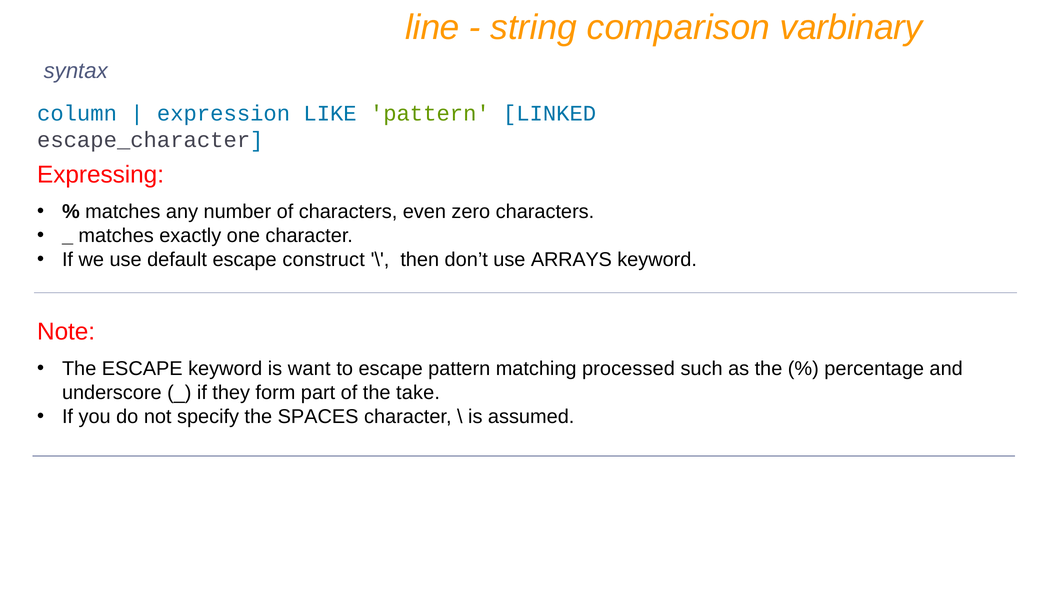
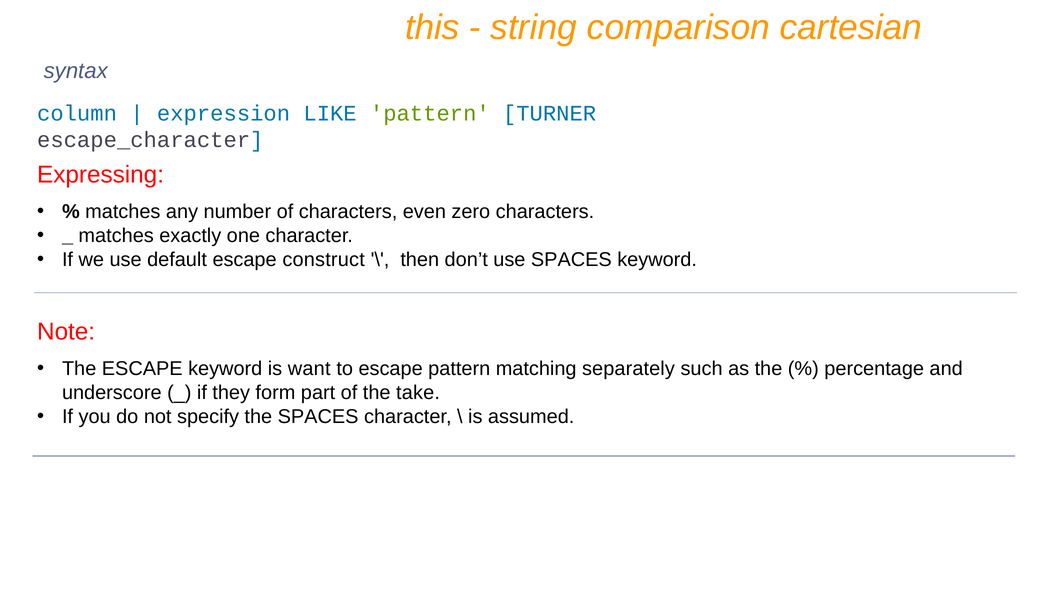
line: line -> this
varbinary: varbinary -> cartesian
LINKED: LINKED -> TURNER
use ARRAYS: ARRAYS -> SPACES
processed: processed -> separately
